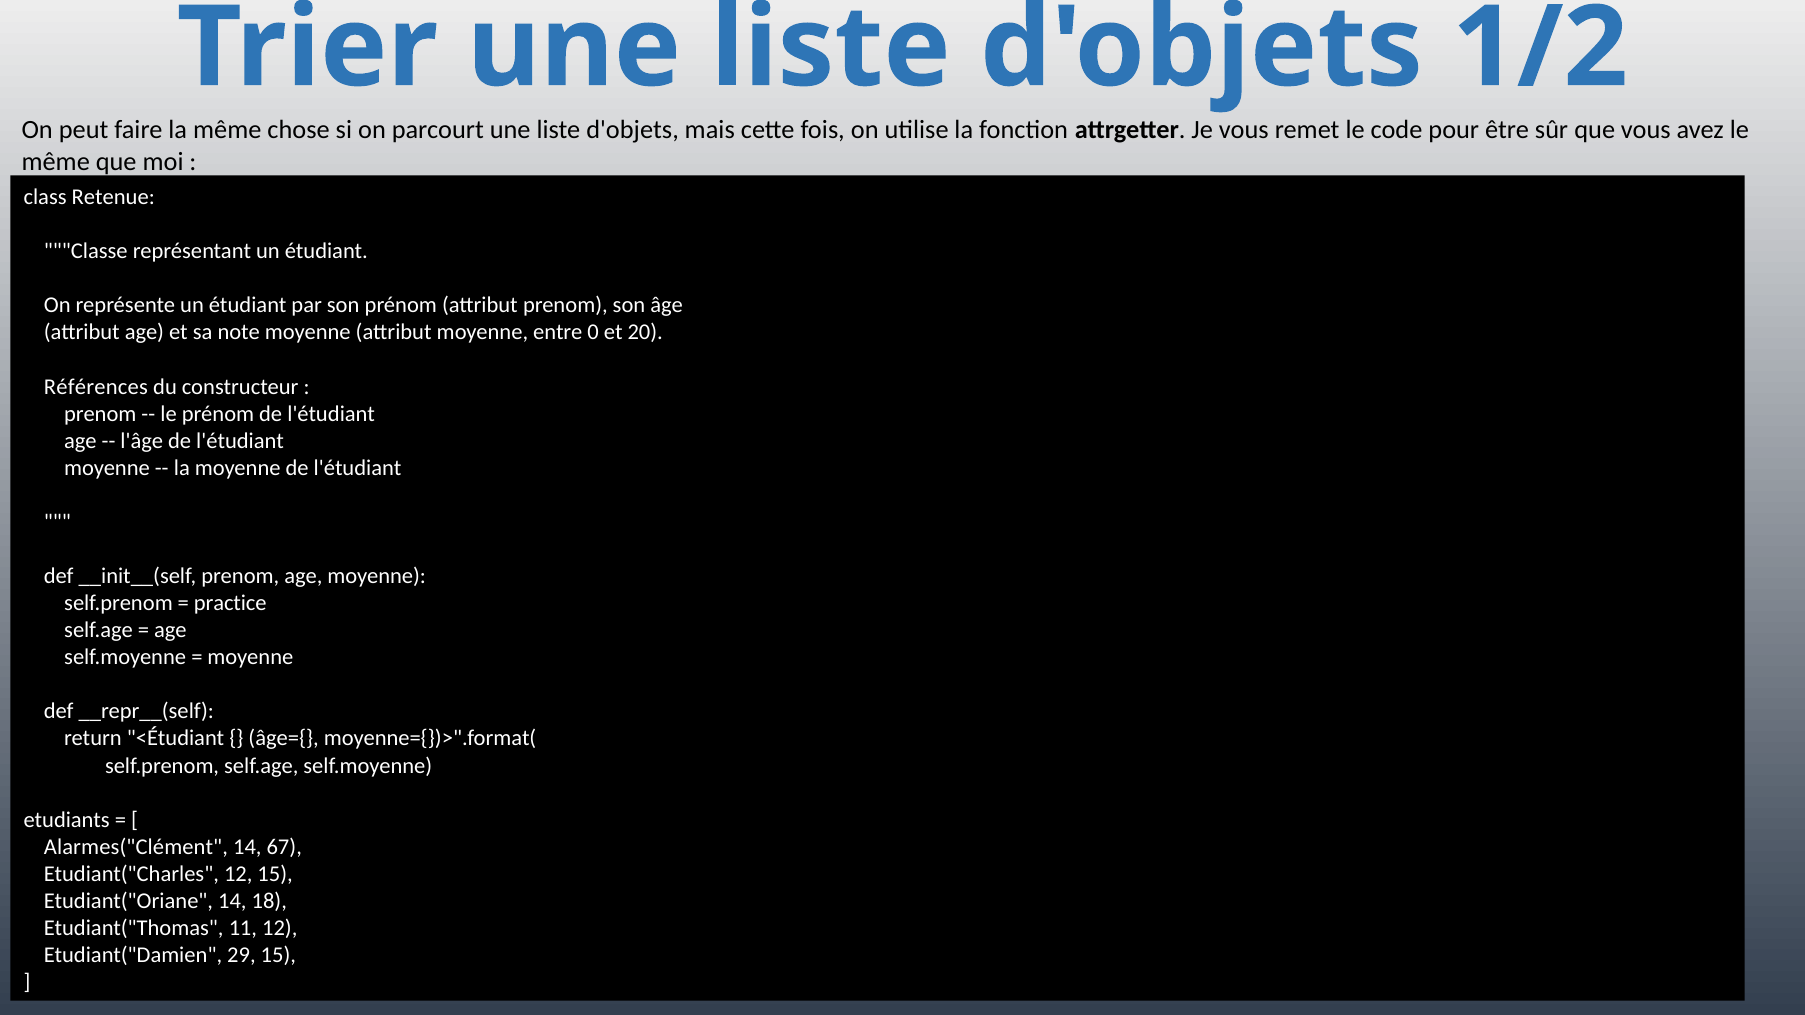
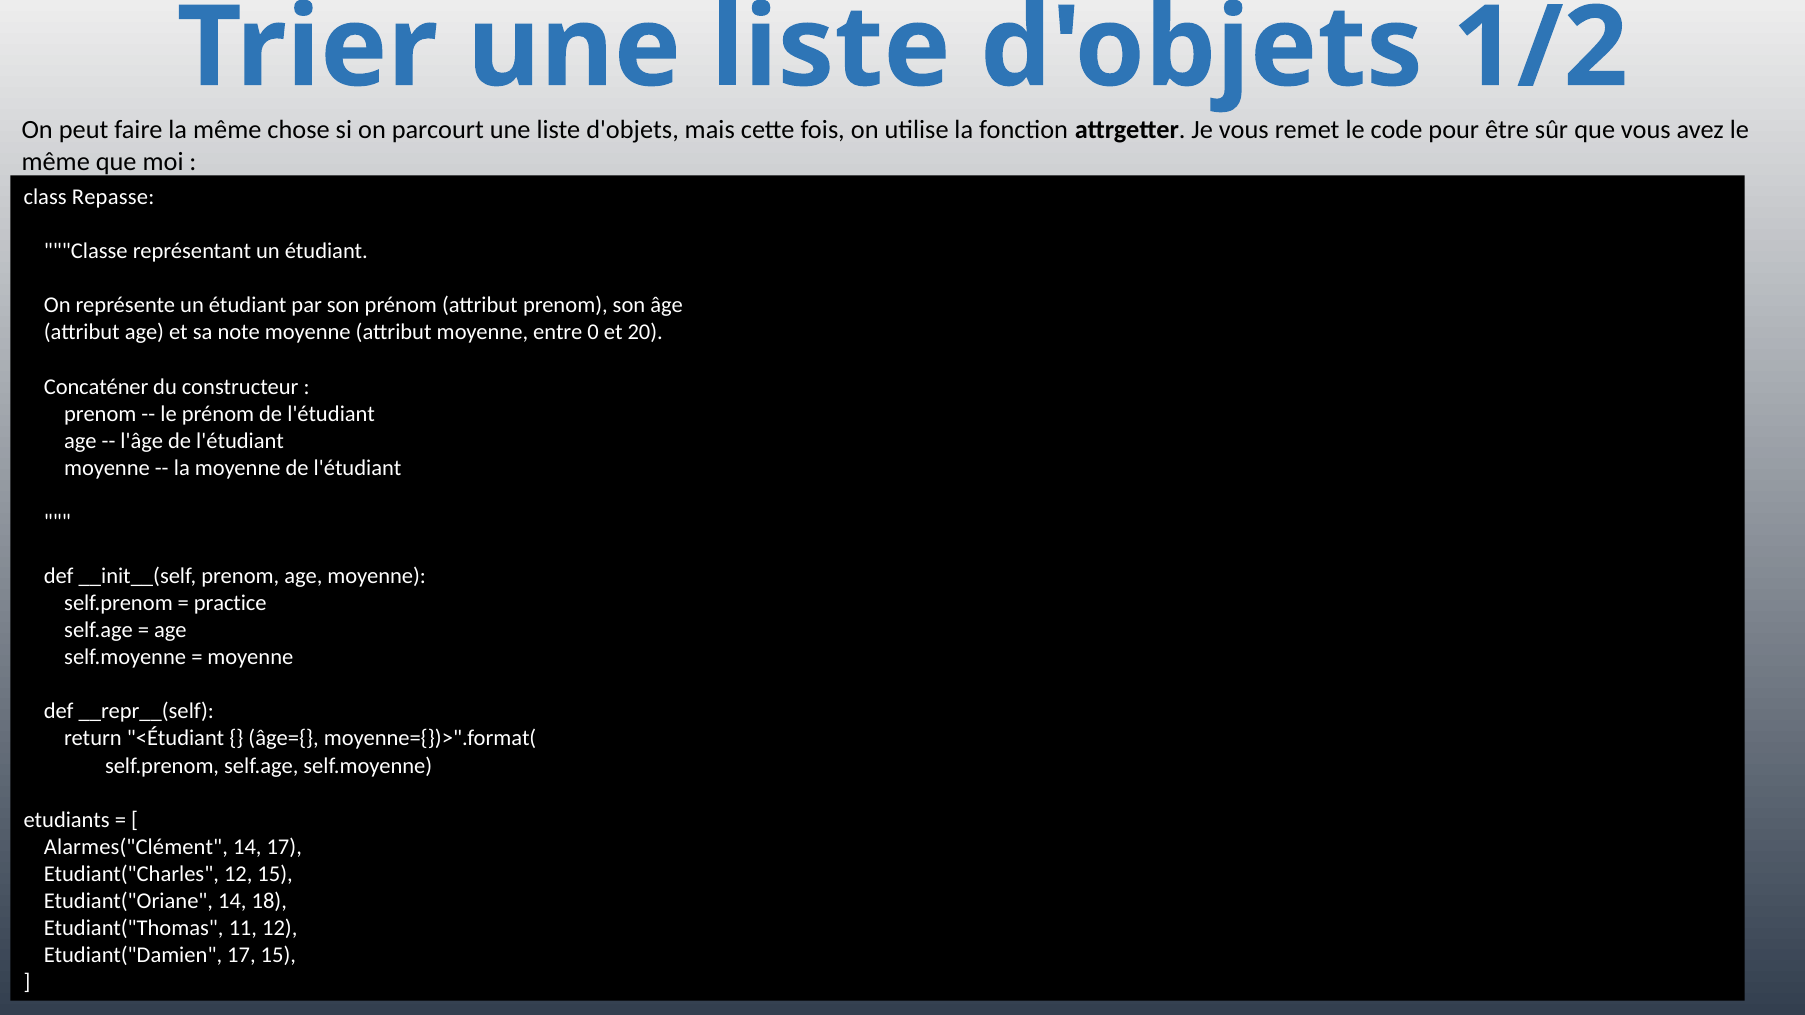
Retenue: Retenue -> Repasse
Références: Références -> Concaténer
14 67: 67 -> 17
Etudiant("Damien 29: 29 -> 17
